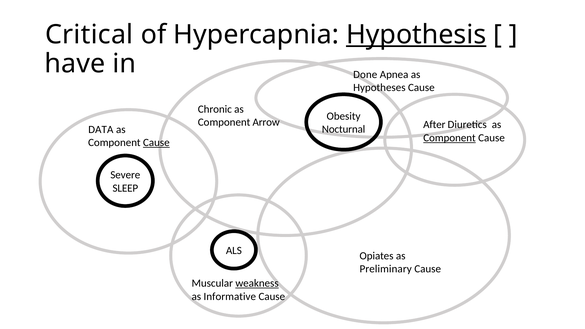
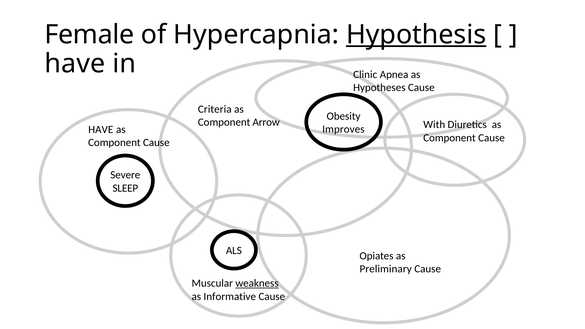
Critical: Critical -> Female
Done: Done -> Clinic
Chronic: Chronic -> Criteria
After: After -> With
Nocturnal: Nocturnal -> Improves
DATA at (101, 130): DATA -> HAVE
Component at (450, 138) underline: present -> none
Cause at (156, 143) underline: present -> none
